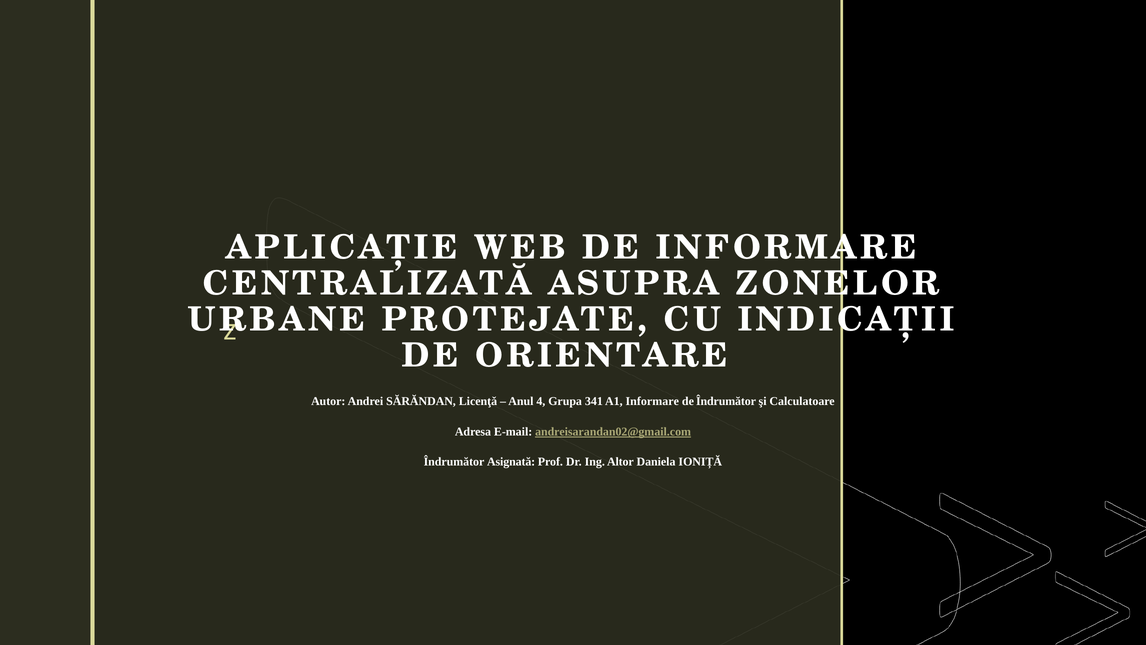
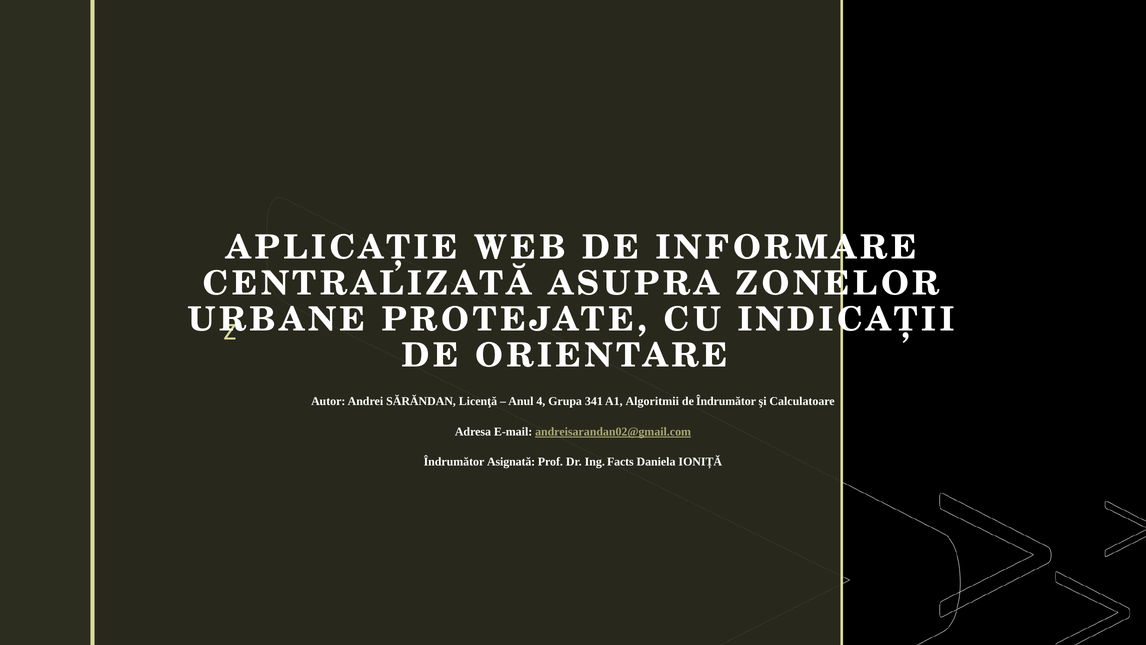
A1 Informare: Informare -> Algoritmii
Altor: Altor -> Facts
